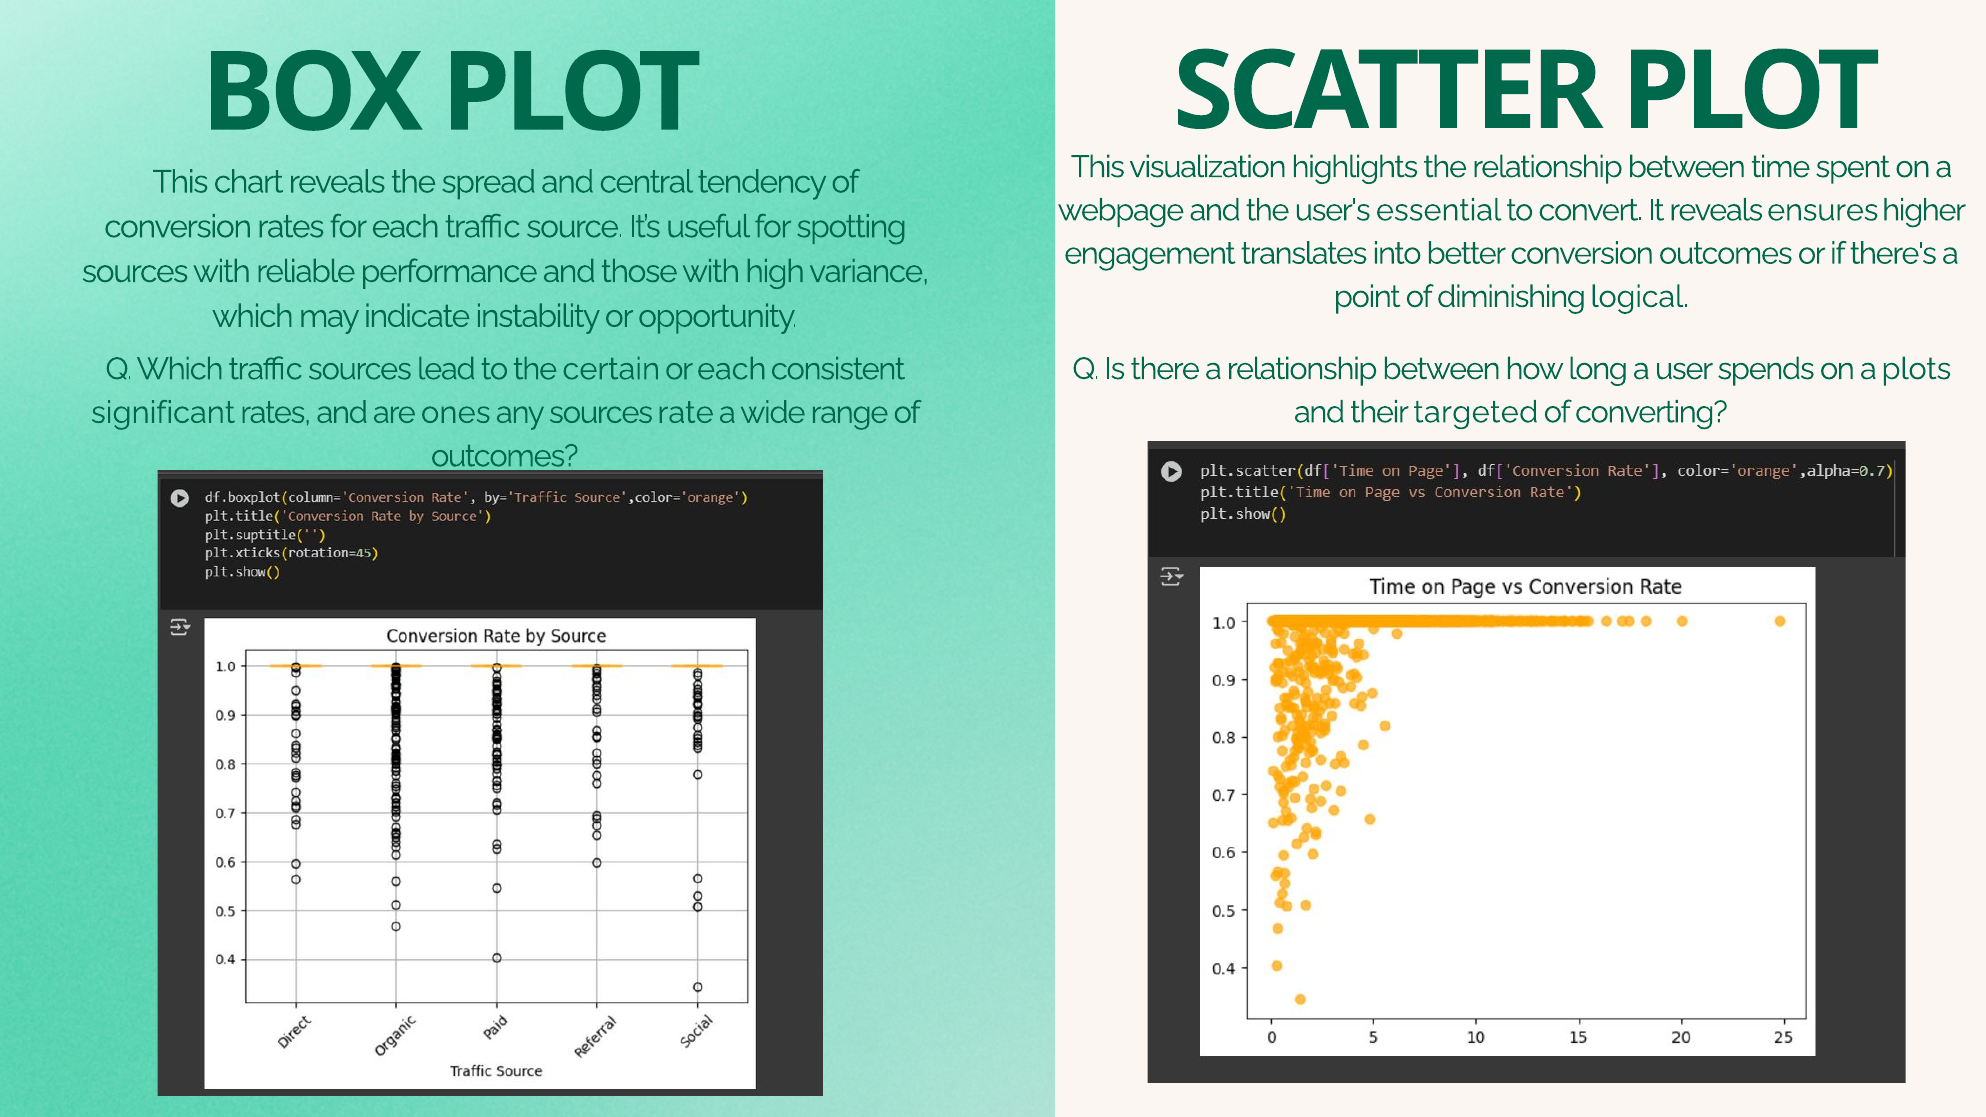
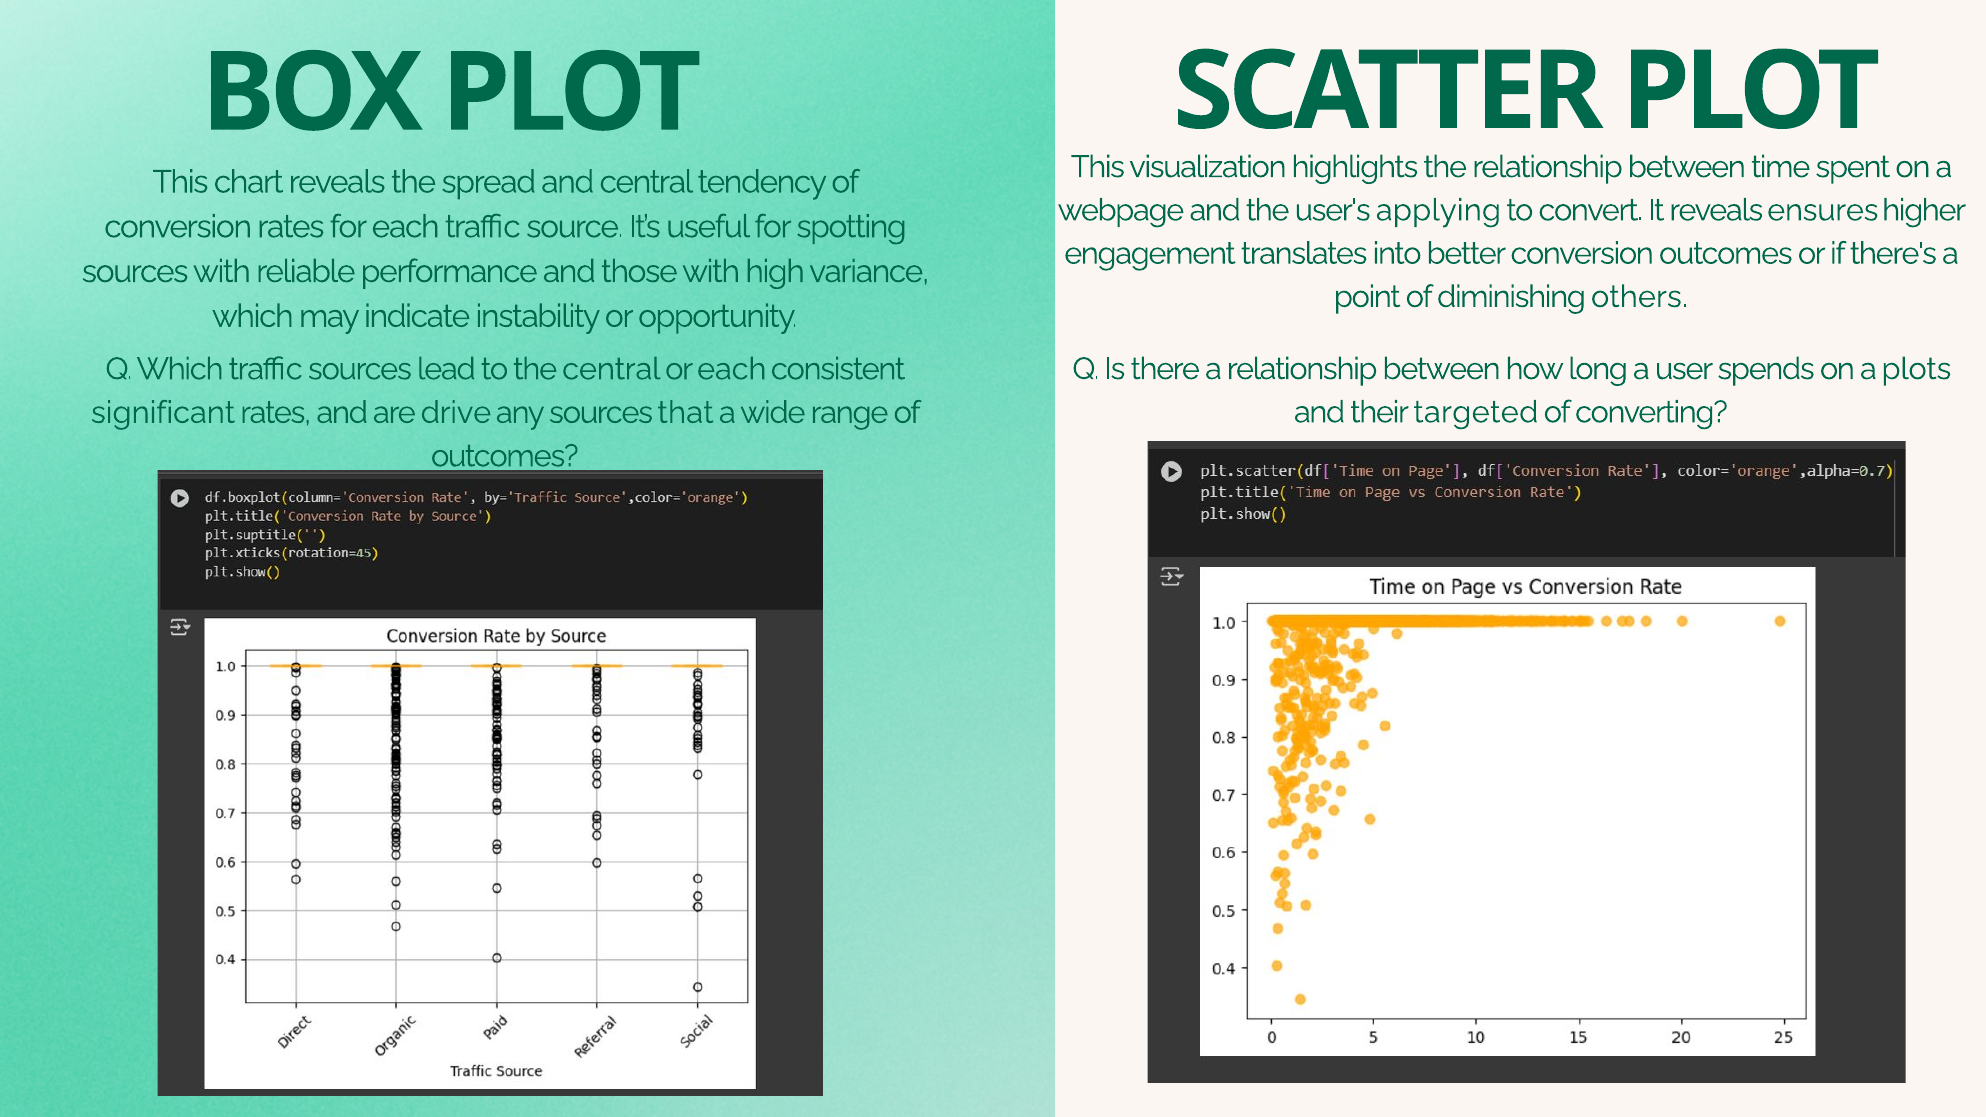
essential: essential -> applying
logical: logical -> others
the certain: certain -> central
ones: ones -> drive
rate: rate -> that
